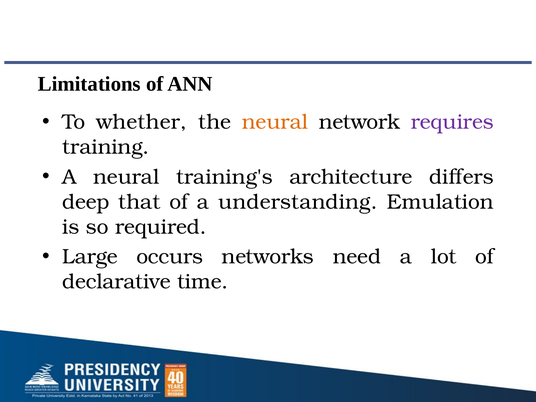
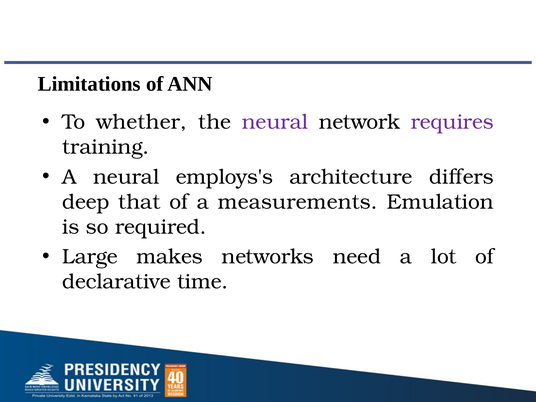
neural at (275, 122) colour: orange -> purple
training's: training's -> employs's
understanding: understanding -> measurements
occurs: occurs -> makes
